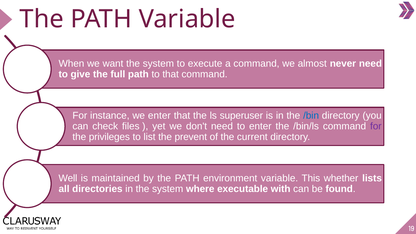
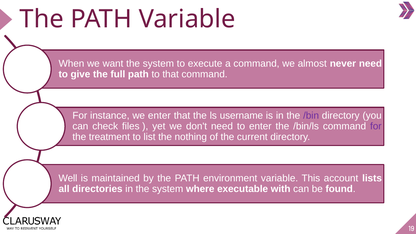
superuser: superuser -> username
/bin colour: blue -> purple
privileges: privileges -> treatment
prevent: prevent -> nothing
whether: whether -> account
